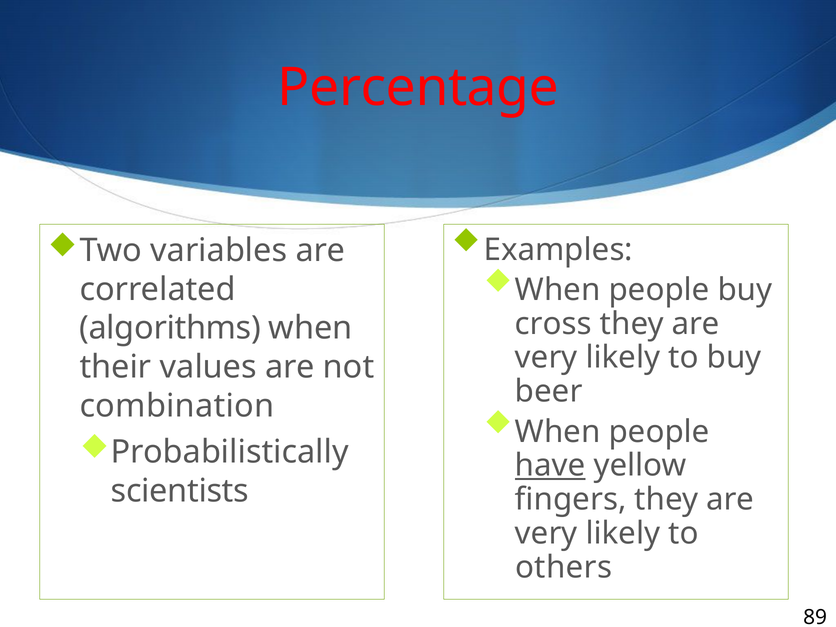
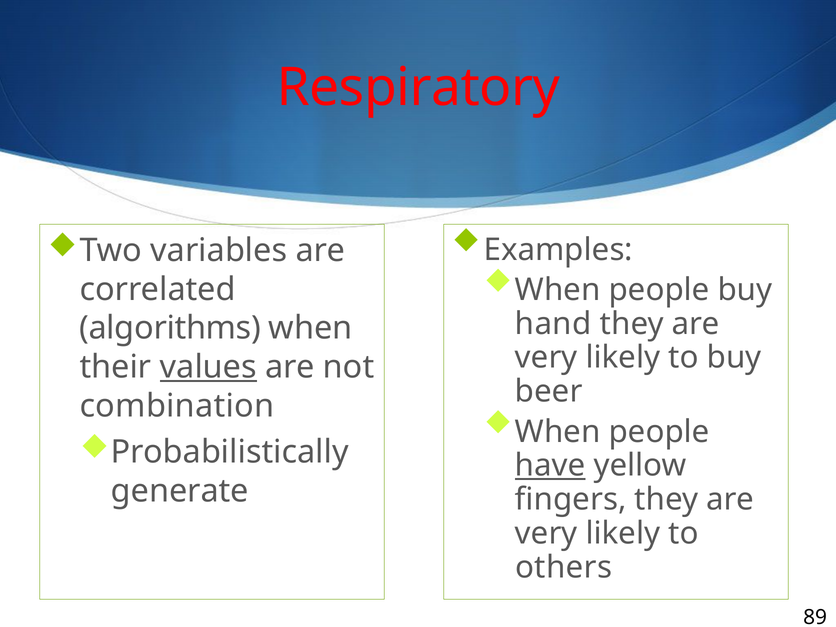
Percentage: Percentage -> Respiratory
cross: cross -> hand
values underline: none -> present
scientists: scientists -> generate
